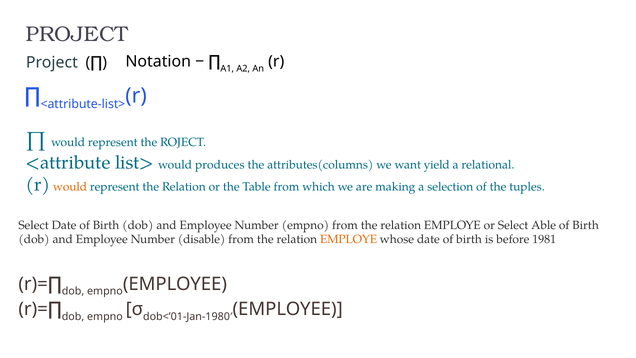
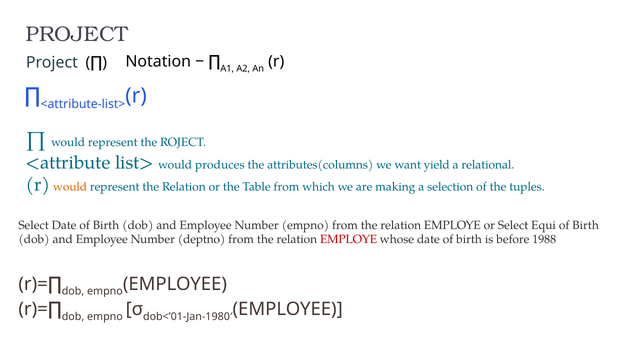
Able: Able -> Equi
disable: disable -> deptno
EMPLOYE at (349, 239) colour: orange -> red
1981: 1981 -> 1988
